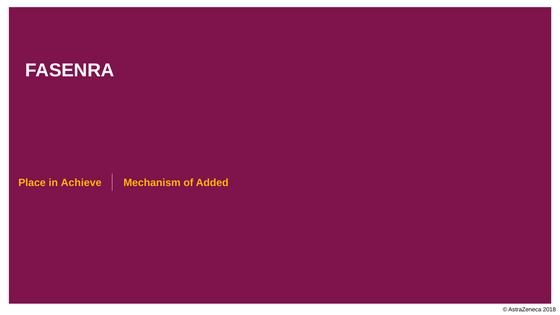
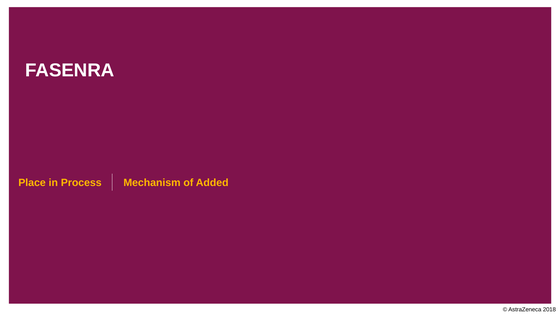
Achieve: Achieve -> Process
